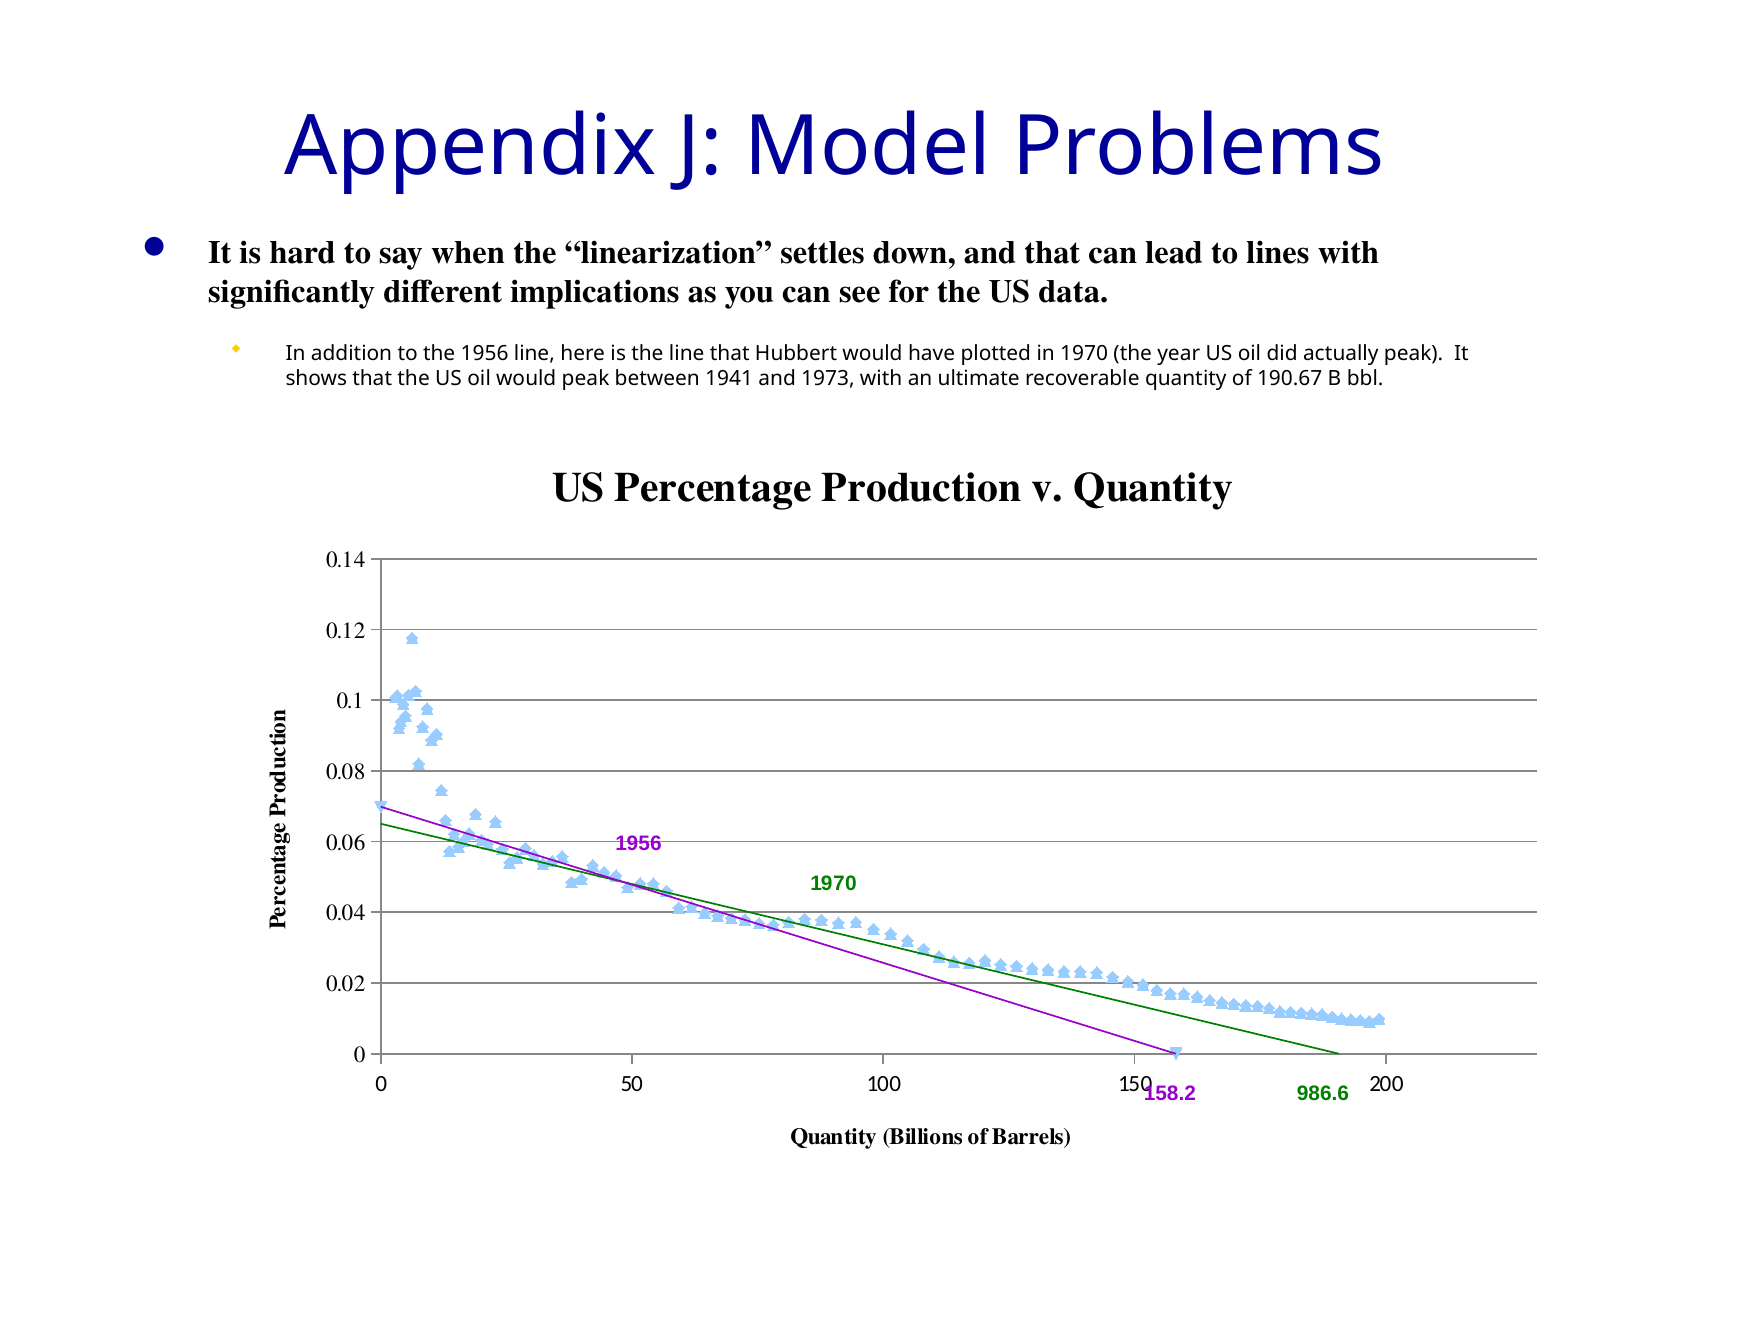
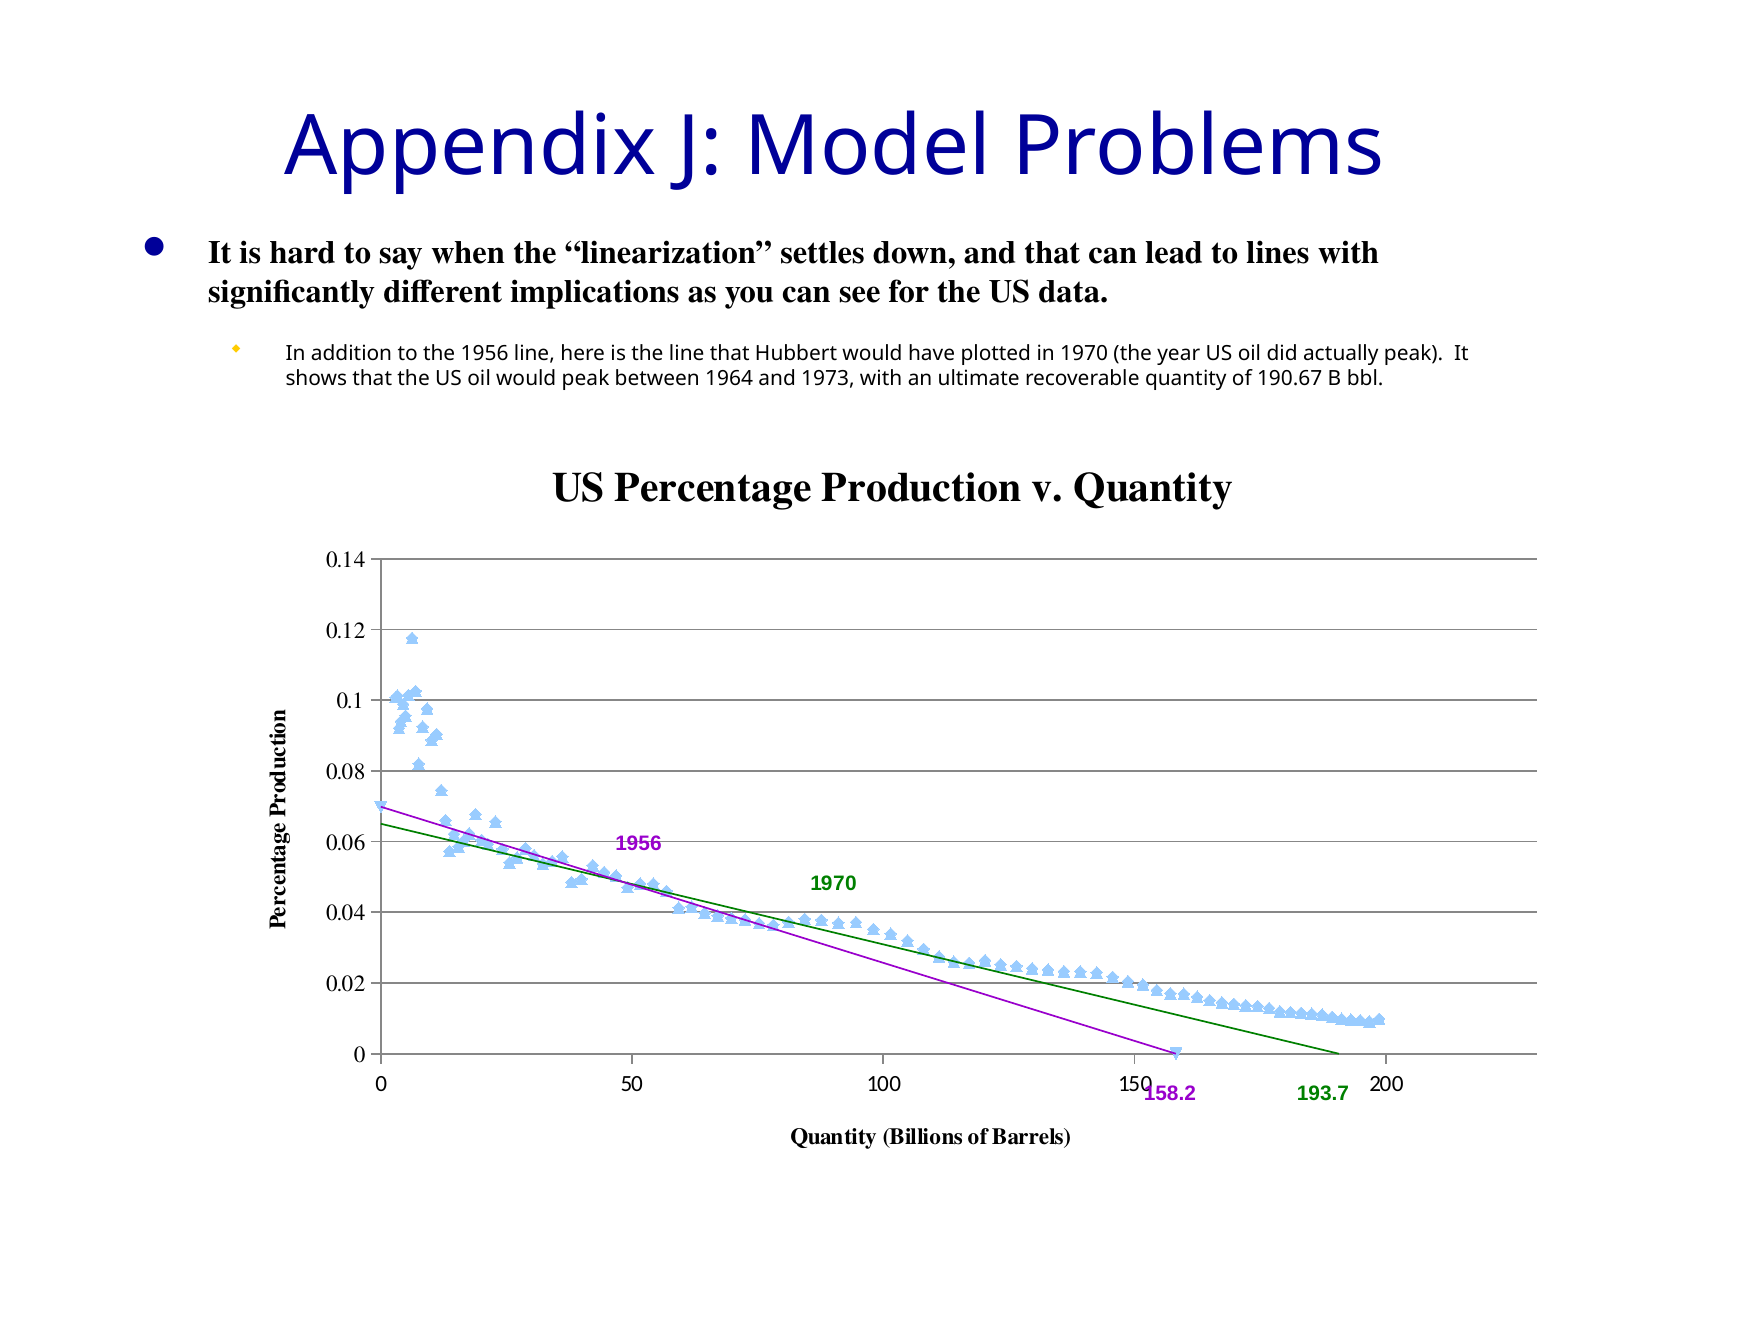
1941: 1941 -> 1964
986.6: 986.6 -> 193.7
